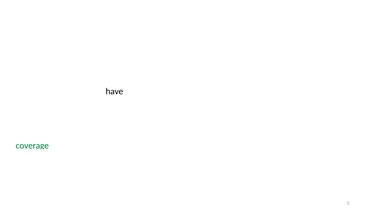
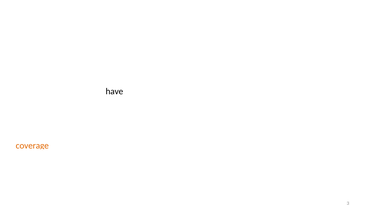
coverage colour: green -> orange
